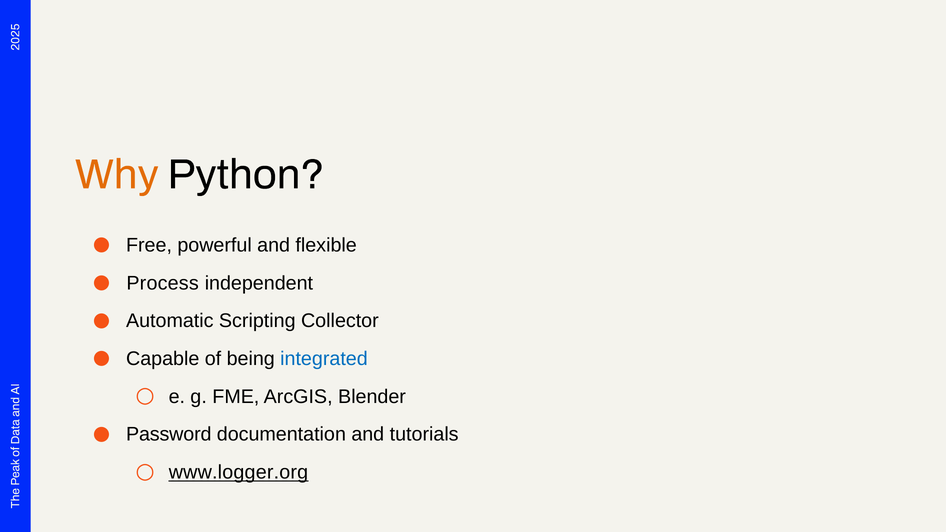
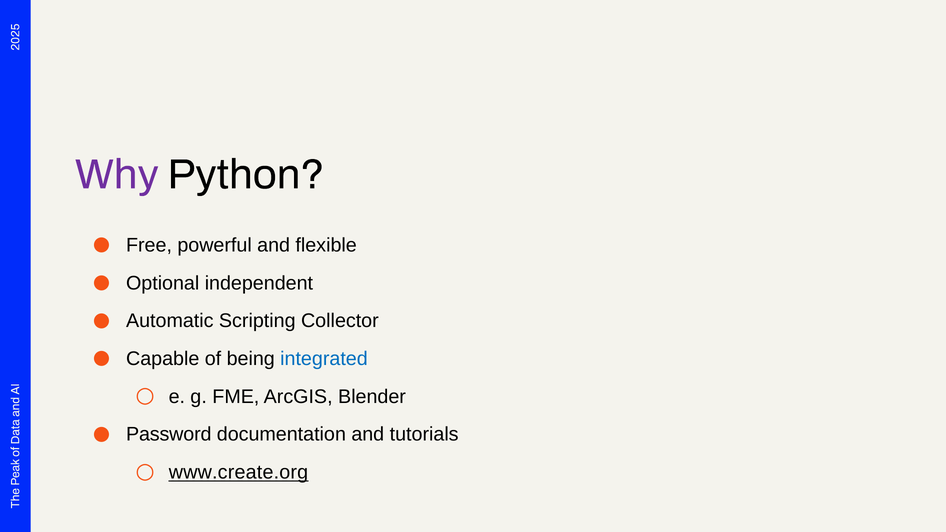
Why colour: orange -> purple
Process: Process -> Optional
www.logger.org: www.logger.org -> www.create.org
